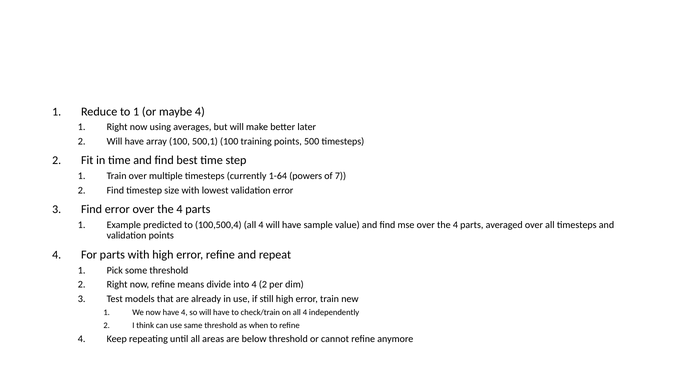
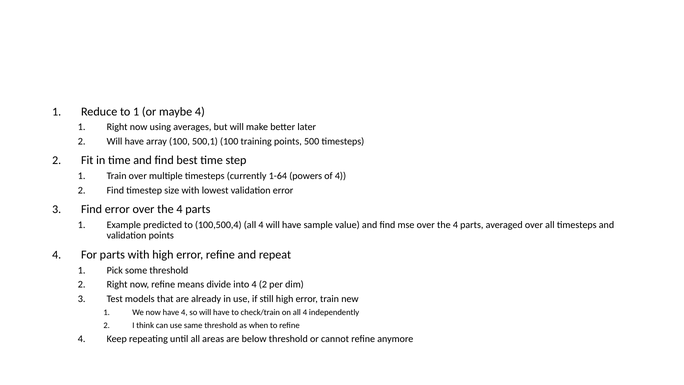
of 7: 7 -> 4
